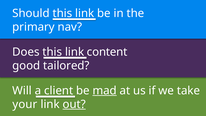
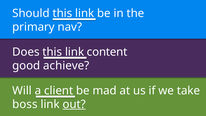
tailored: tailored -> achieve
mad underline: present -> none
your: your -> boss
